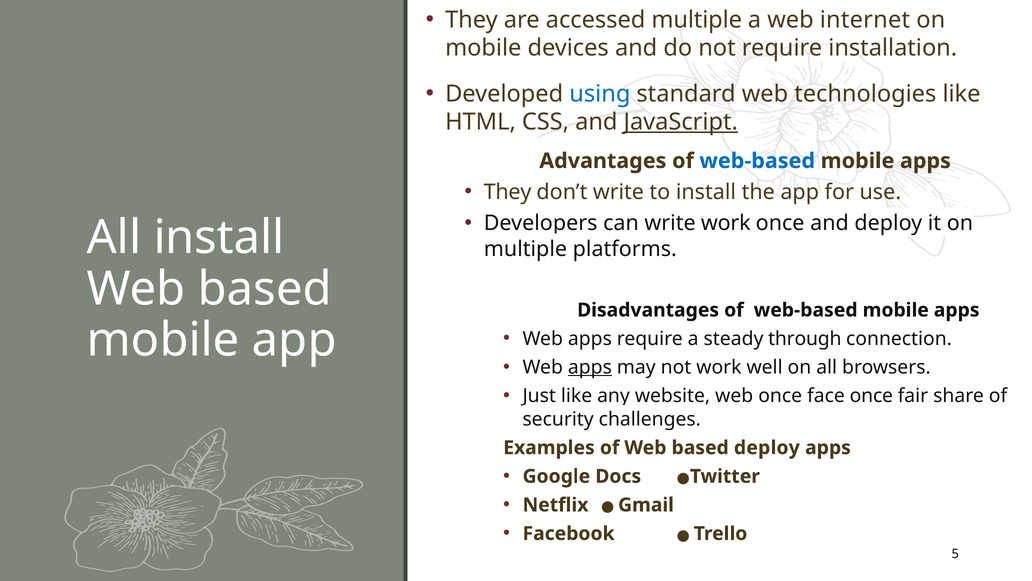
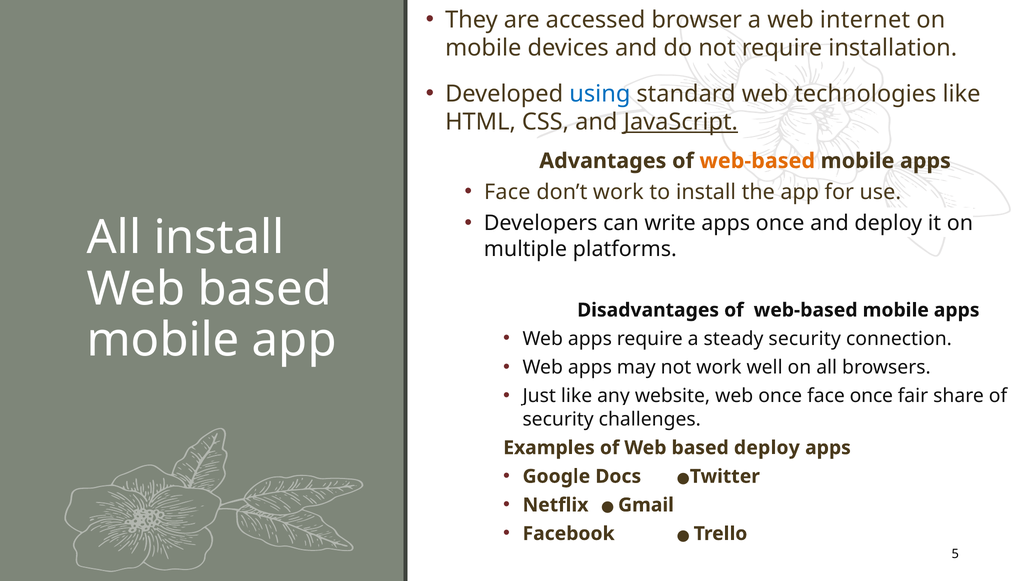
accessed multiple: multiple -> browser
web-based at (757, 161) colour: blue -> orange
They at (507, 192): They -> Face
don’t write: write -> work
work at (726, 223): work -> apps
steady through: through -> security
apps at (590, 367) underline: present -> none
